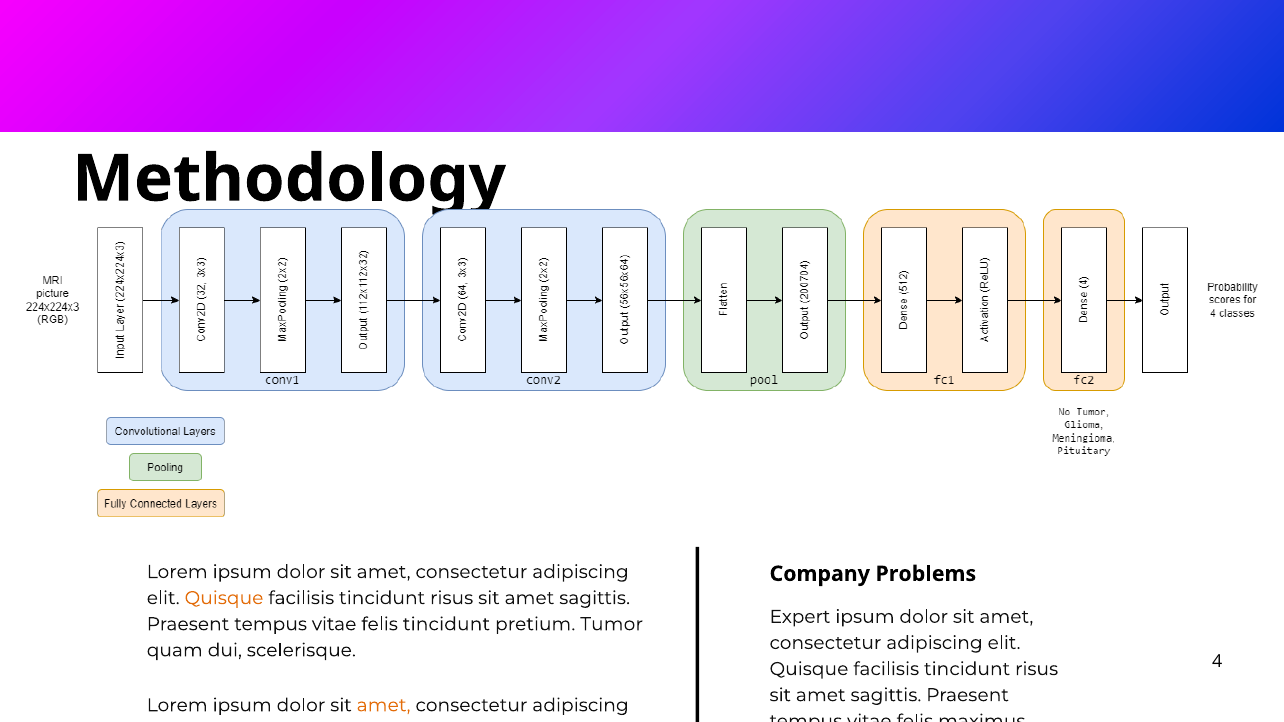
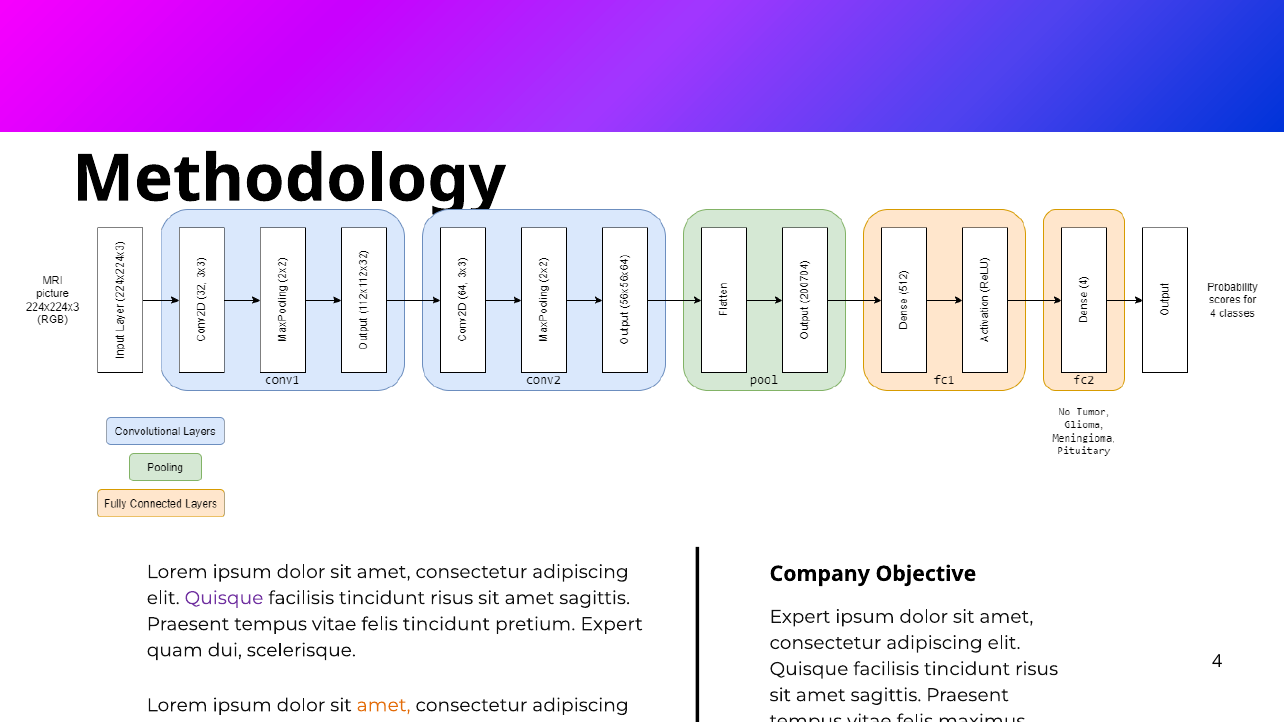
Problems: Problems -> Objective
Quisque at (224, 598) colour: orange -> purple
pretium Tumor: Tumor -> Expert
